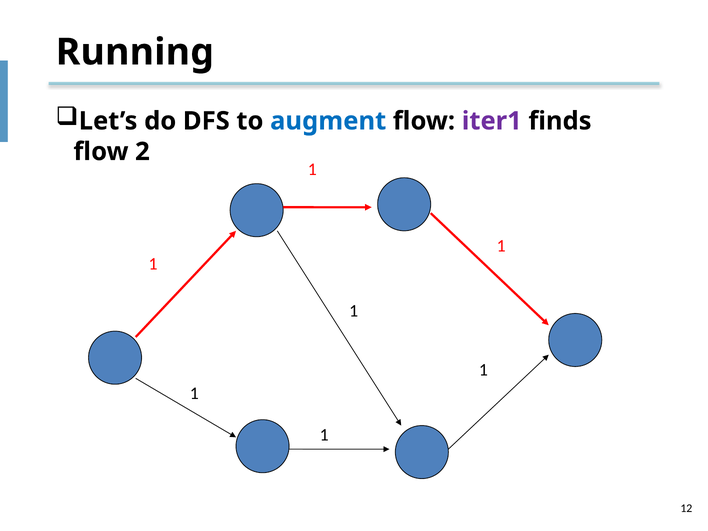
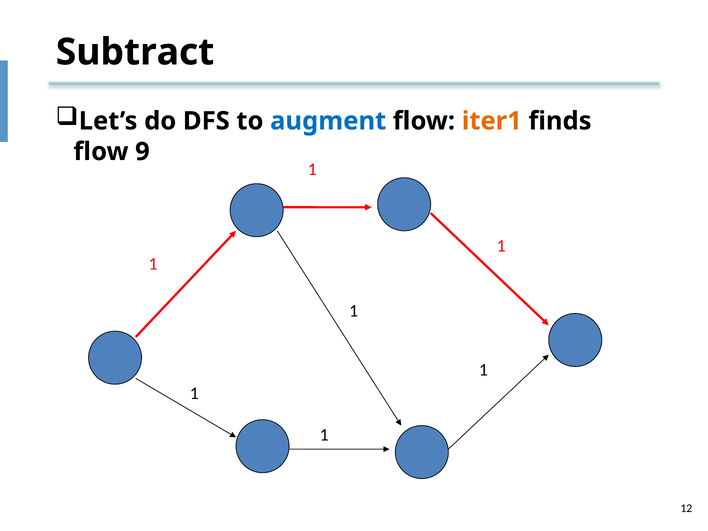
Running: Running -> Subtract
iter1 colour: purple -> orange
2: 2 -> 9
